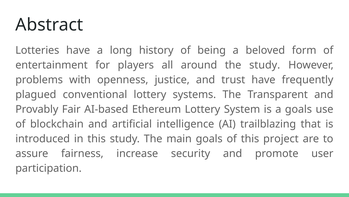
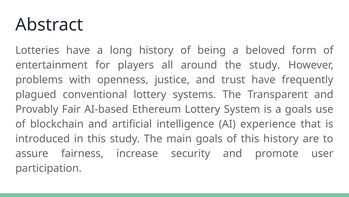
trailblazing: trailblazing -> experience
this project: project -> history
